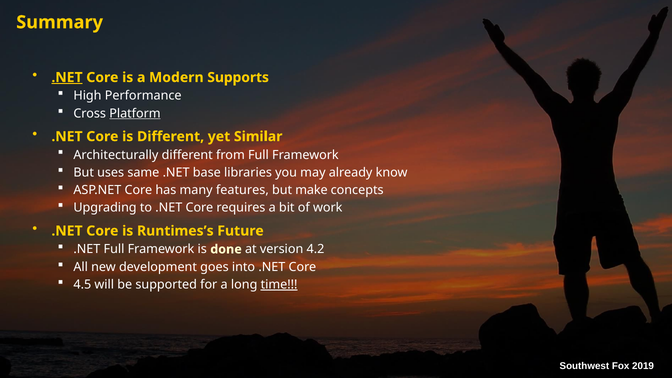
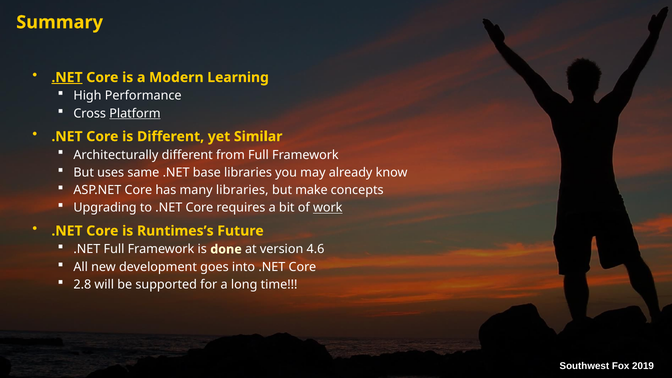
Supports: Supports -> Learning
many features: features -> libraries
work underline: none -> present
4.2: 4.2 -> 4.6
4.5: 4.5 -> 2.8
time underline: present -> none
